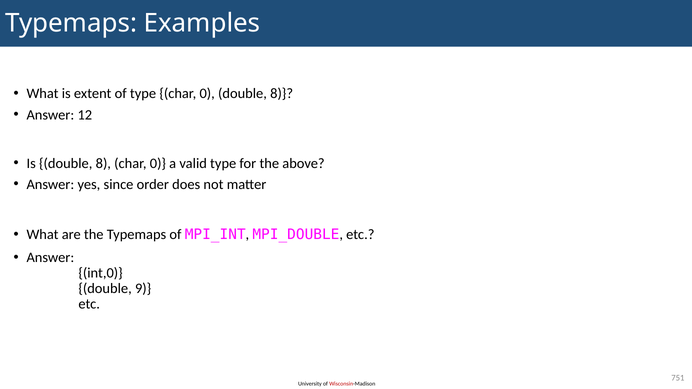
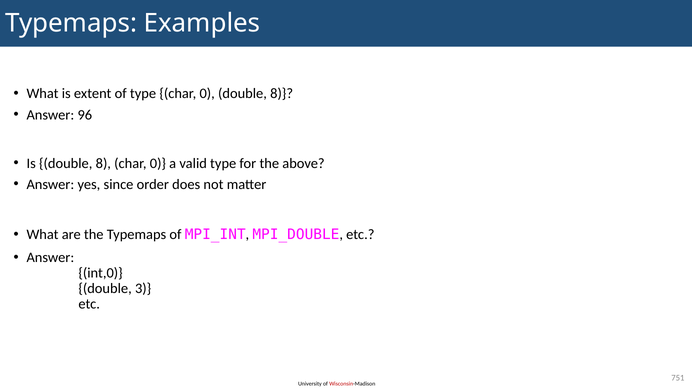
12: 12 -> 96
9: 9 -> 3
